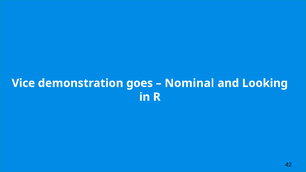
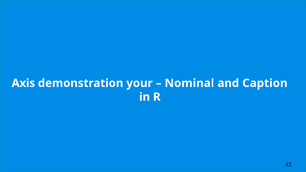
Vice: Vice -> Axis
goes: goes -> your
Looking: Looking -> Caption
